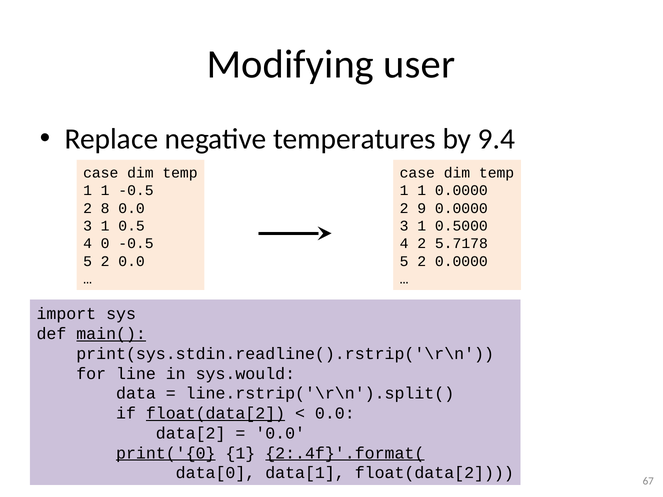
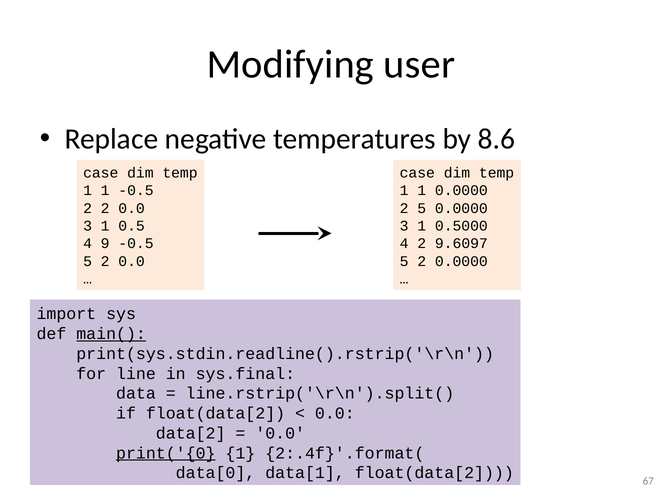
9.4: 9.4 -> 8.6
2 8: 8 -> 2
2 9: 9 -> 5
0: 0 -> 9
5.7178: 5.7178 -> 9.6097
sys.would: sys.would -> sys.final
float(data[2 at (216, 414) underline: present -> none
2:.4f}'.format( underline: present -> none
